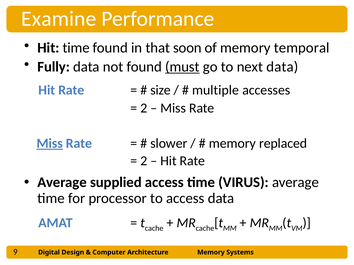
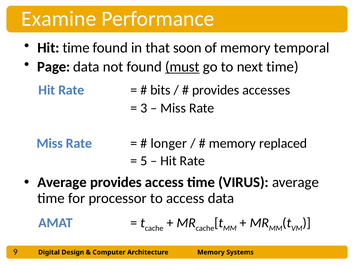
Fully: Fully -> Page
next data: data -> time
size: size -> bits
multiple at (216, 90): multiple -> provides
2 at (144, 108): 2 -> 3
Miss at (50, 144) underline: present -> none
slower: slower -> longer
2 at (144, 161): 2 -> 5
Average supplied: supplied -> provides
